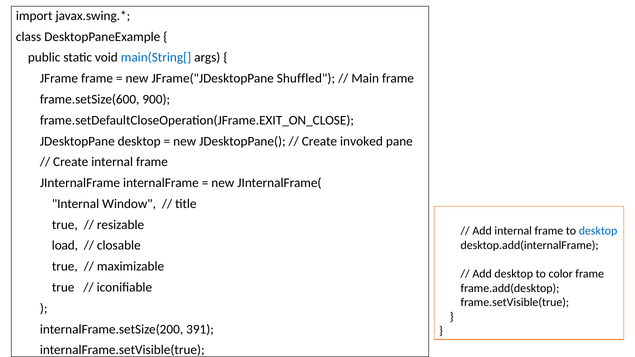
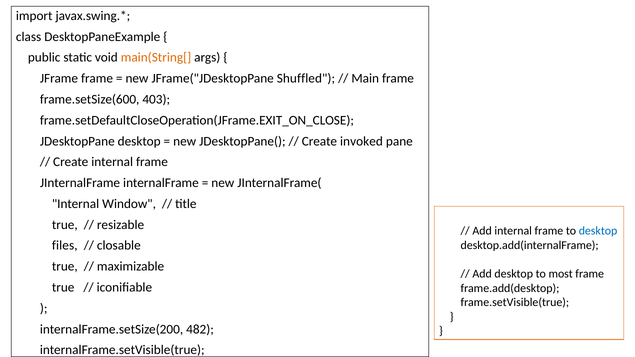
main(String[ colour: blue -> orange
900: 900 -> 403
load: load -> files
color: color -> most
391: 391 -> 482
